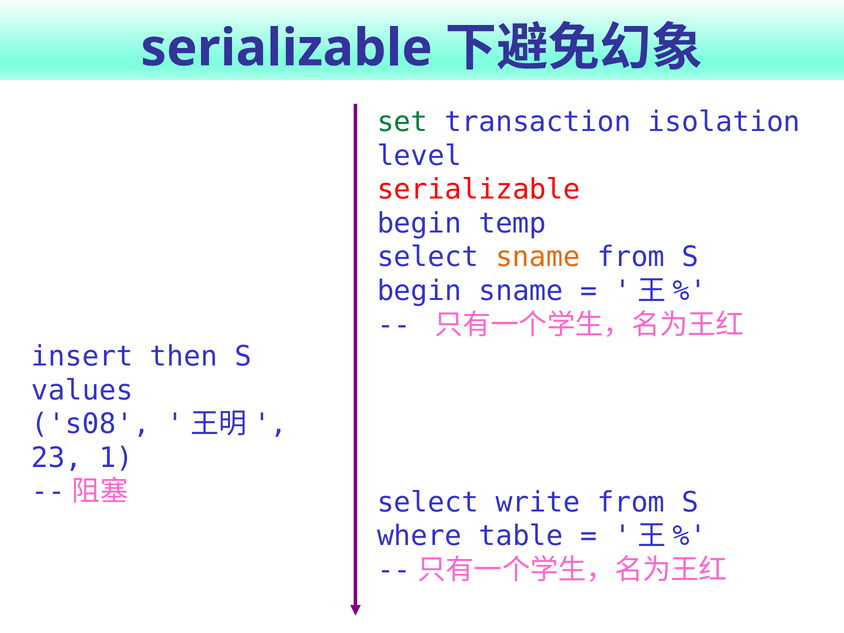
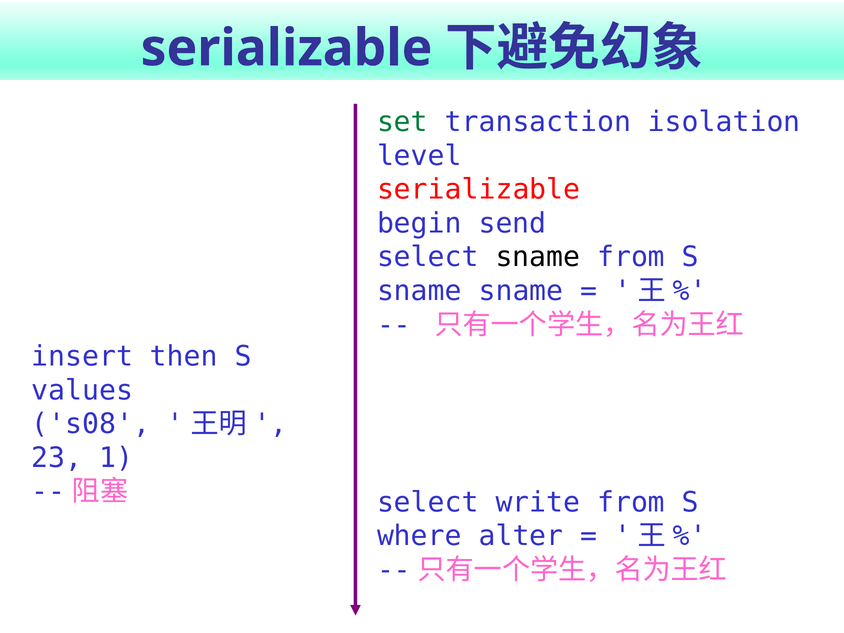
temp: temp -> send
sname at (538, 257) colour: orange -> black
begin at (419, 291): begin -> sname
table: table -> alter
